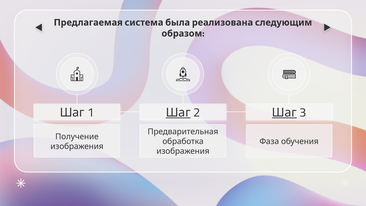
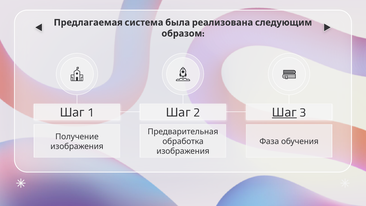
Шаг at (178, 113) underline: present -> none
